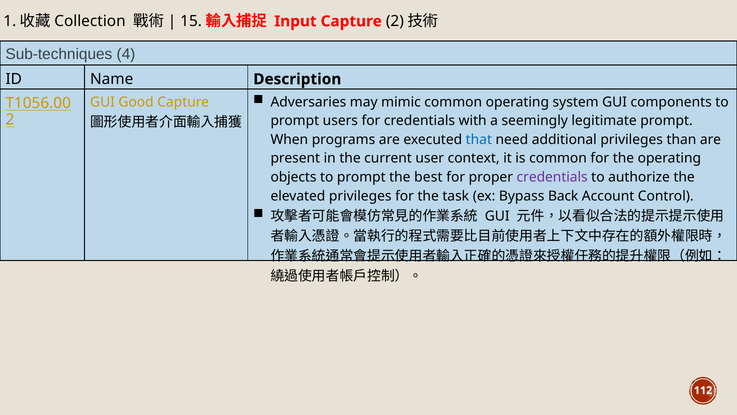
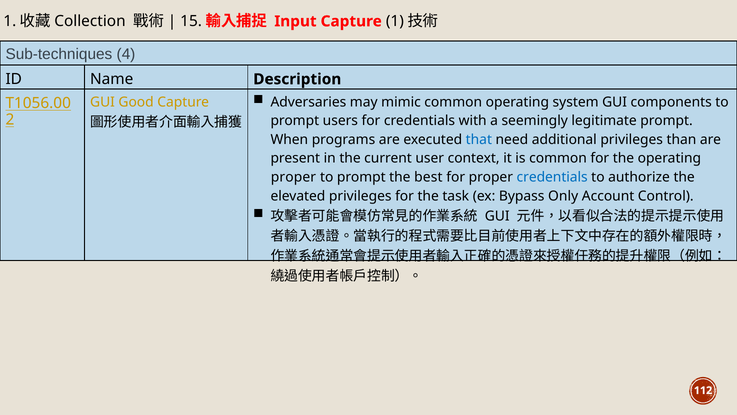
Capture 2: 2 -> 1
objects at (294, 177): objects -> proper
credentials at (552, 177) colour: purple -> blue
Back: Back -> Only
